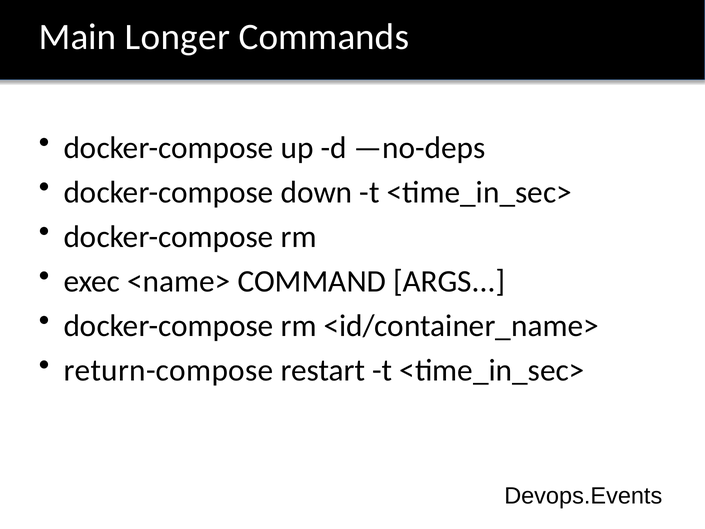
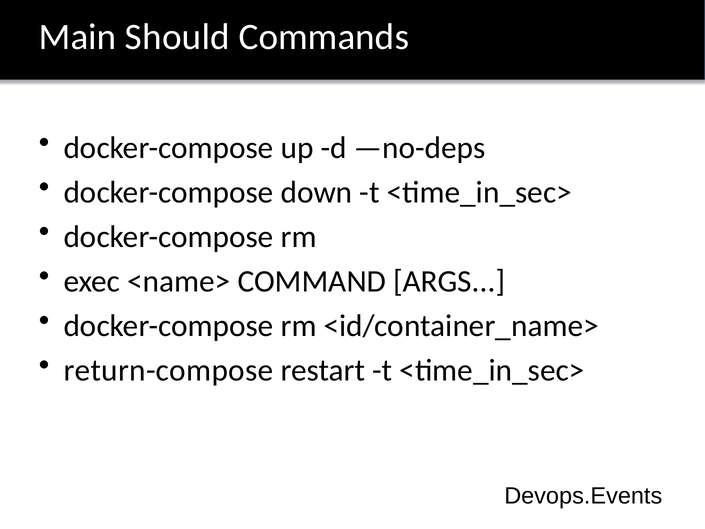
Longer: Longer -> Should
